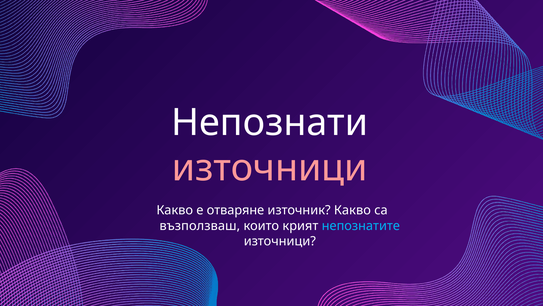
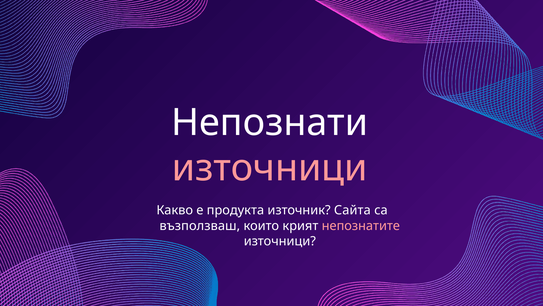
отваряне: отваряне -> продукта
източник Какво: Какво -> Сайта
непознатите colour: light blue -> pink
